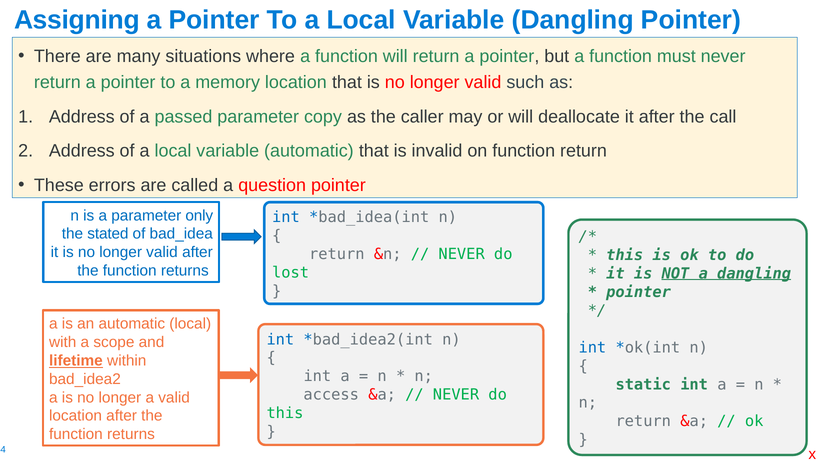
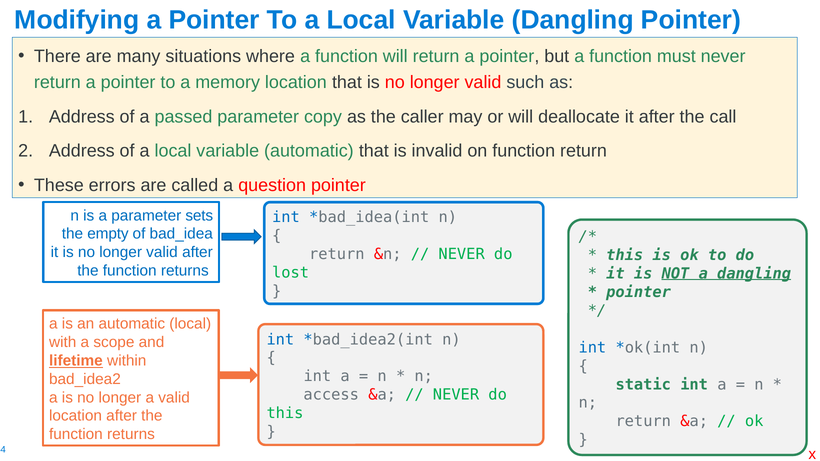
Assigning: Assigning -> Modifying
only: only -> sets
stated: stated -> empty
